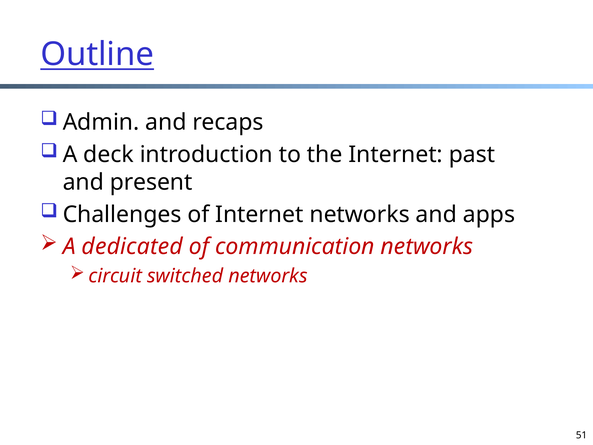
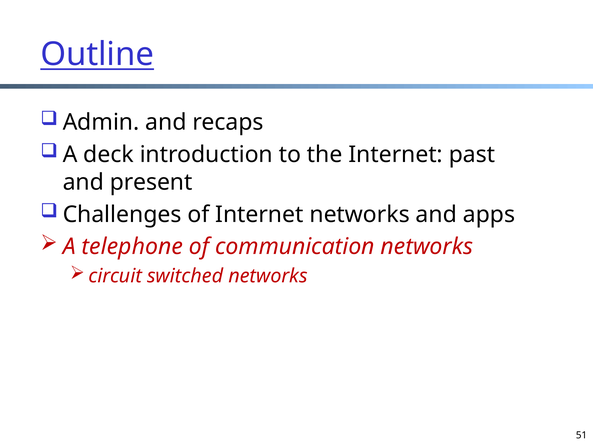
dedicated: dedicated -> telephone
